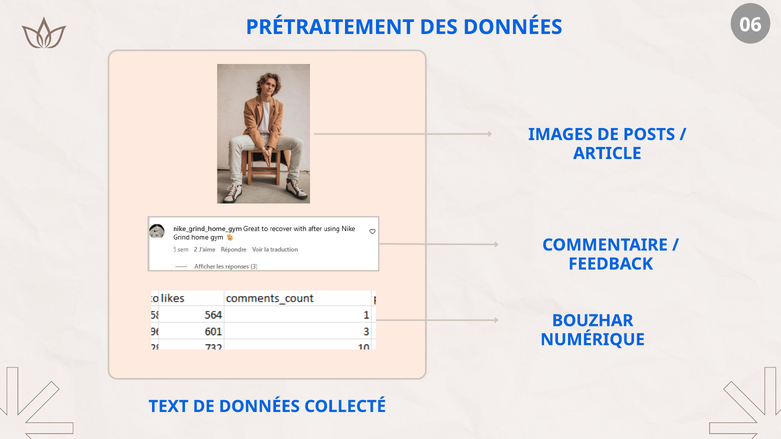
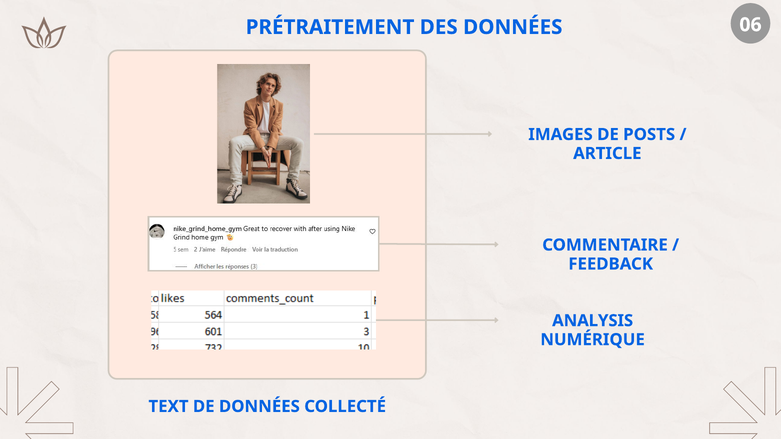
BOUZHAR: BOUZHAR -> ANALYSIS
